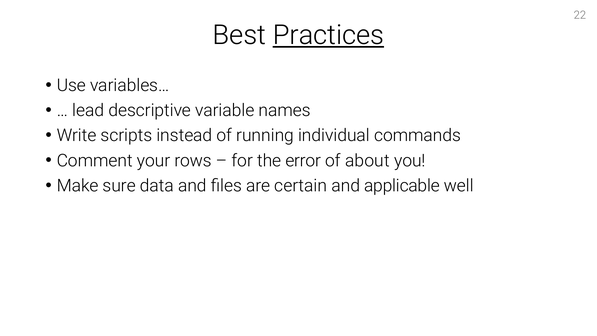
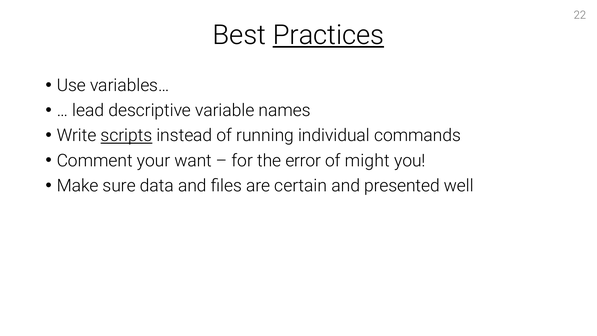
scripts underline: none -> present
rows: rows -> want
about: about -> might
applicable: applicable -> presented
